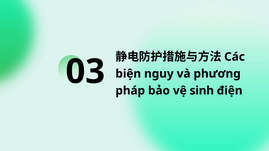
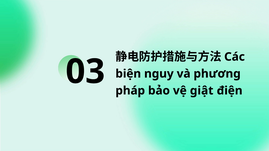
sinh: sinh -> giật
